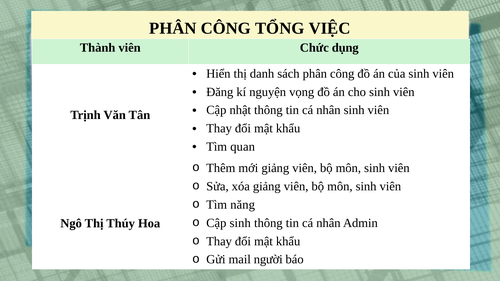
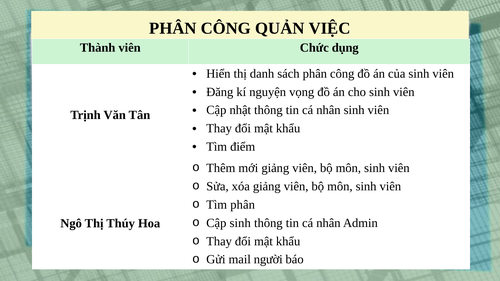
TỔNG: TỔNG -> QUẢN
quan: quan -> điểm
Tìm năng: năng -> phân
